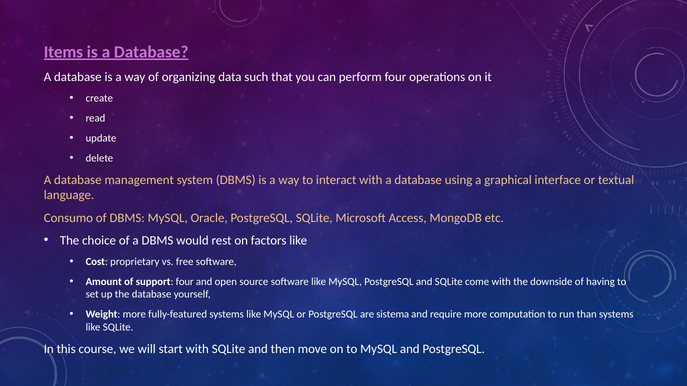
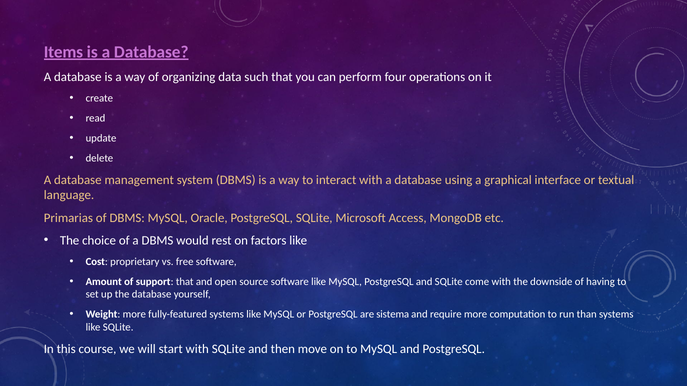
Consumo: Consumo -> Primarias
support four: four -> that
